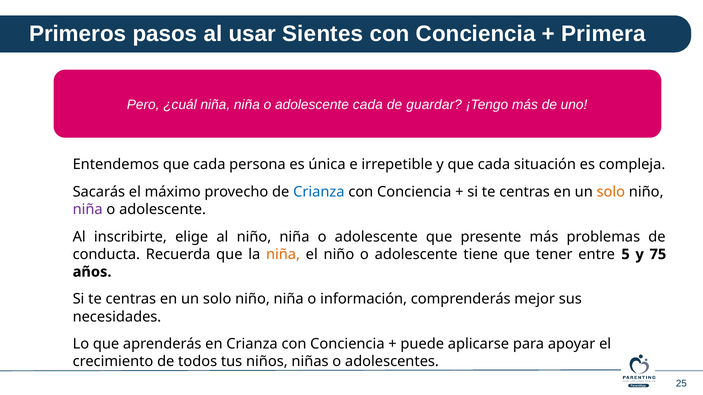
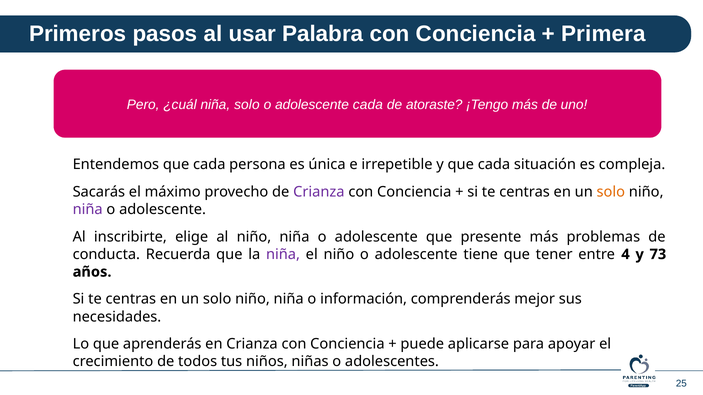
Sientes: Sientes -> Palabra
niña niña: niña -> solo
guardar: guardar -> atoraste
Crianza at (319, 192) colour: blue -> purple
niña at (283, 255) colour: orange -> purple
5: 5 -> 4
75: 75 -> 73
